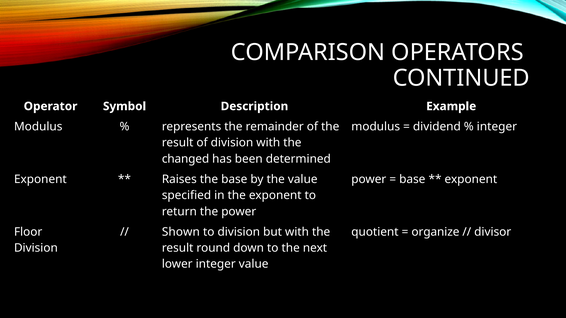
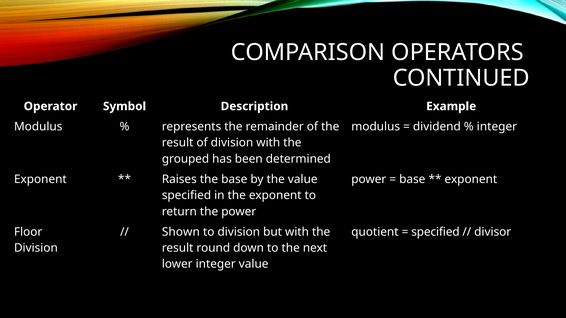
changed: changed -> grouped
organize at (435, 232): organize -> specified
